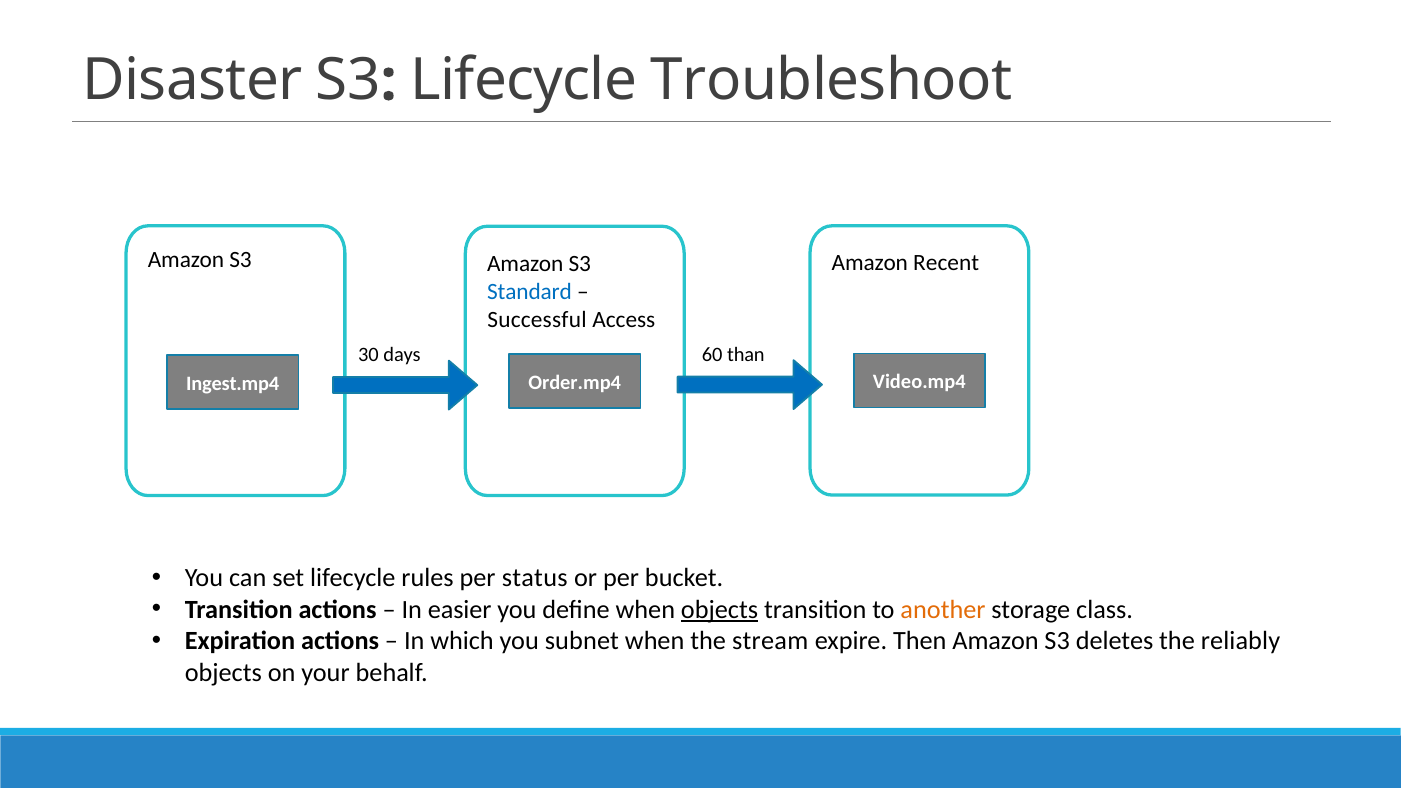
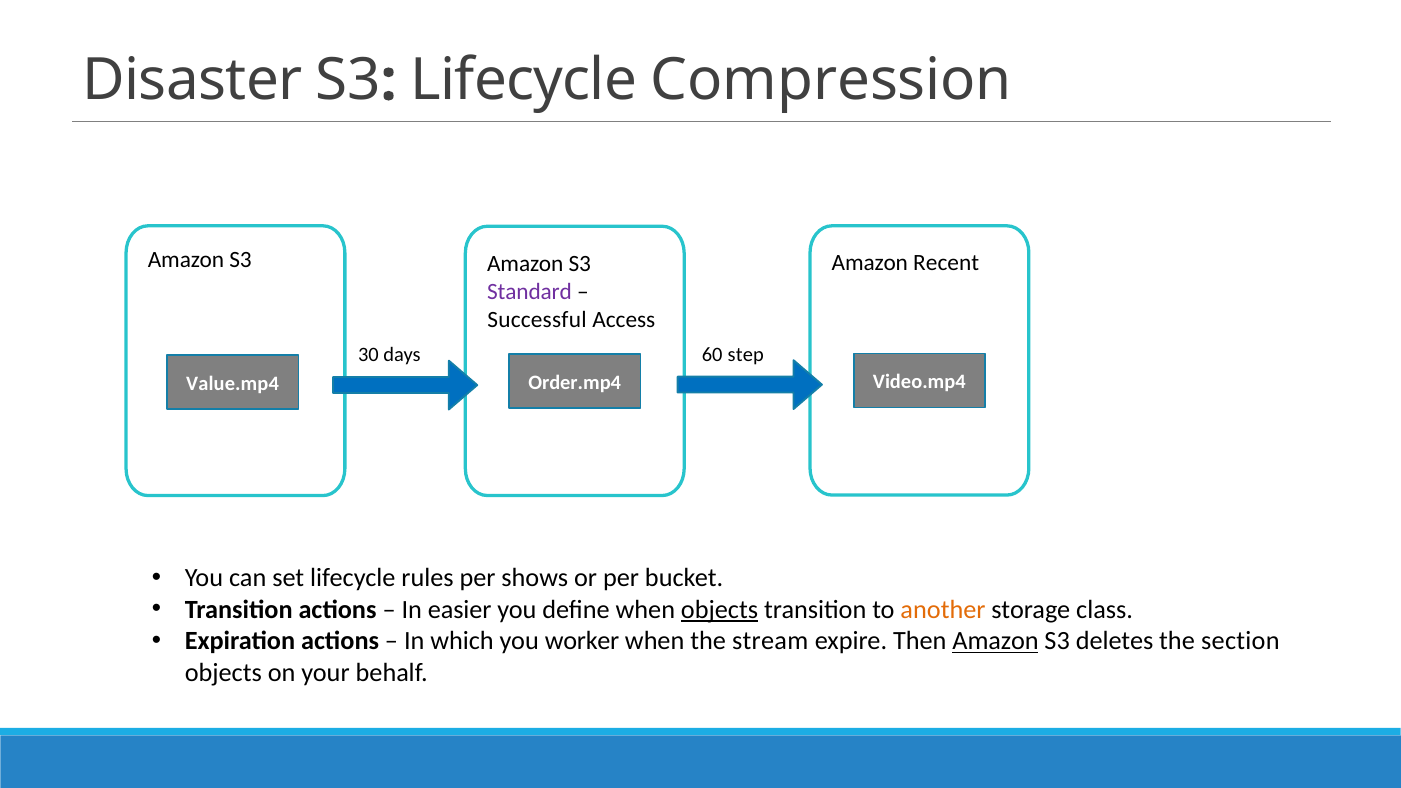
Troubleshoot: Troubleshoot -> Compression
Standard at (530, 292) colour: blue -> purple
than: than -> step
Ingest.mp4: Ingest.mp4 -> Value.mp4
status: status -> shows
subnet: subnet -> worker
Amazon at (996, 641) underline: none -> present
reliably: reliably -> section
